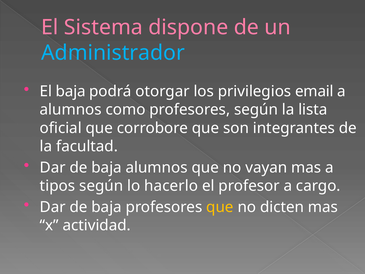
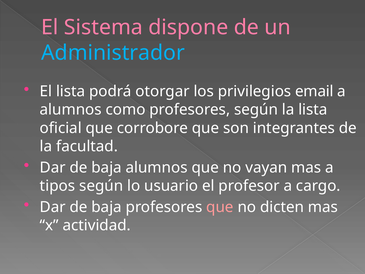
El baja: baja -> lista
hacerlo: hacerlo -> usuario
que at (220, 207) colour: yellow -> pink
